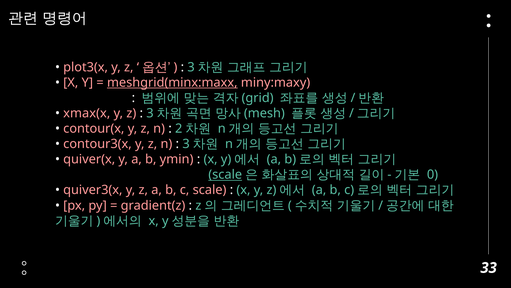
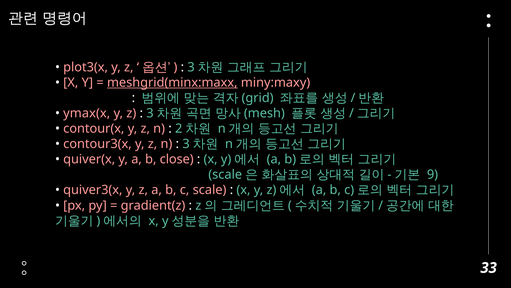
xmax(x: xmax(x -> ymax(x
ymin: ymin -> close
scale at (225, 174) underline: present -> none
0: 0 -> 9
